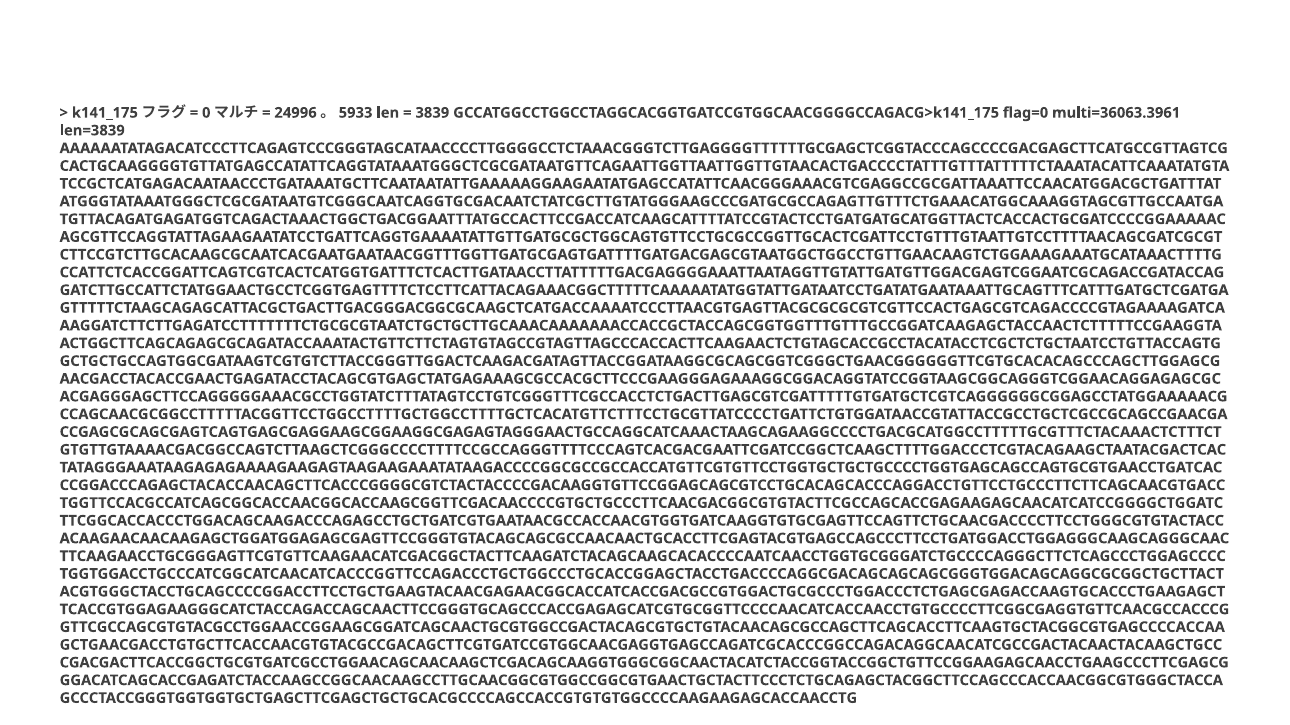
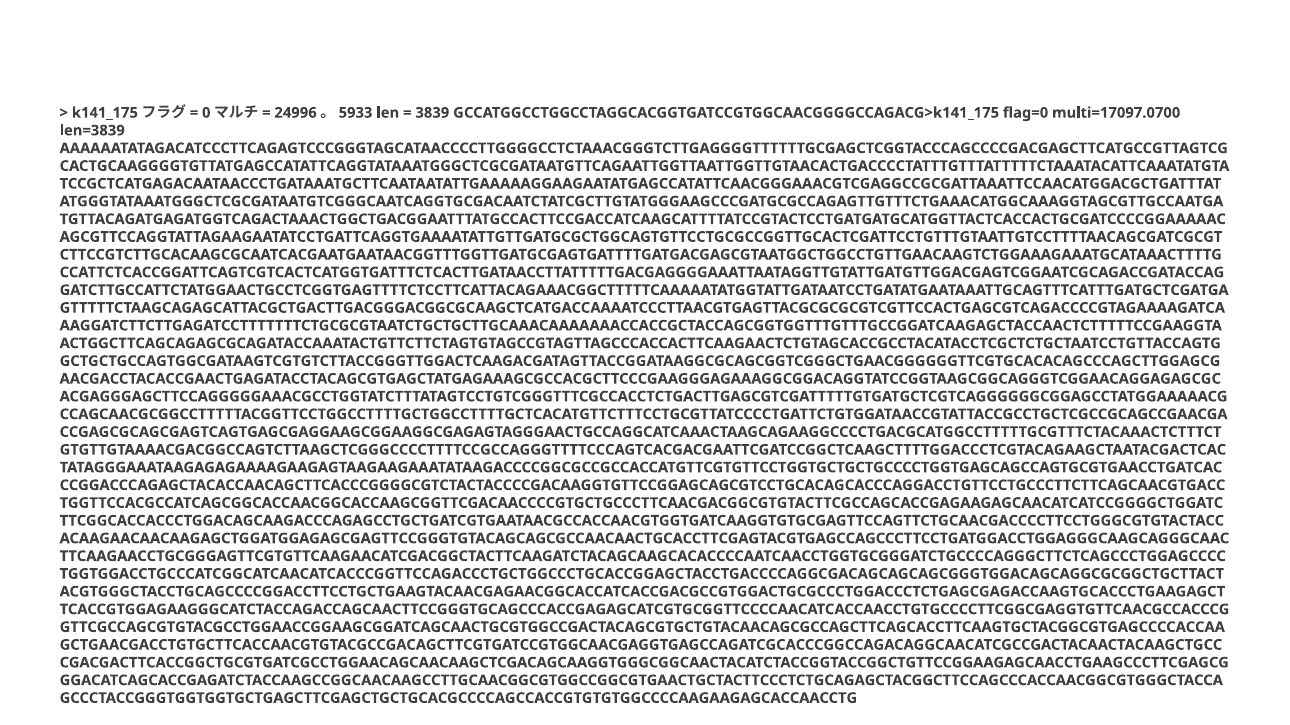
multi=36063.3961: multi=36063.3961 -> multi=17097.0700
